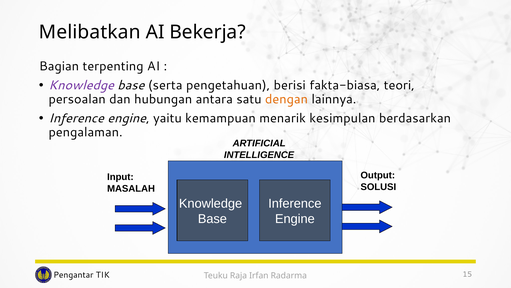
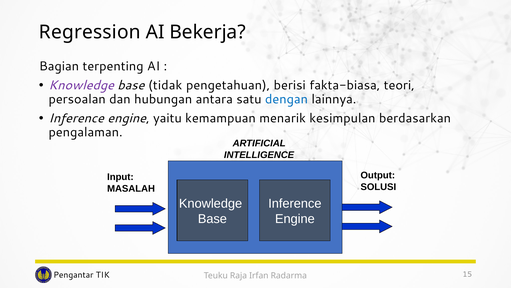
Melibatkan: Melibatkan -> Regression
serta: serta -> tidak
dengan colour: orange -> blue
